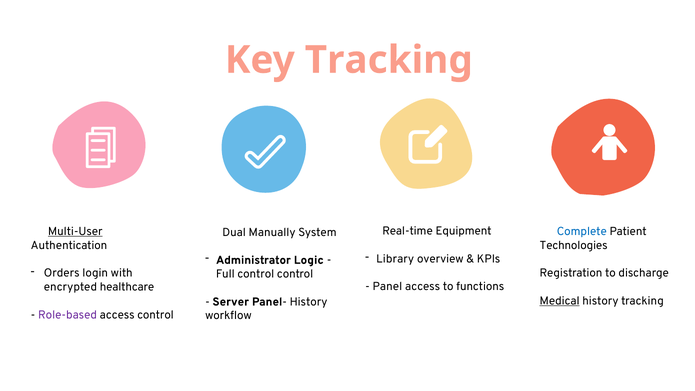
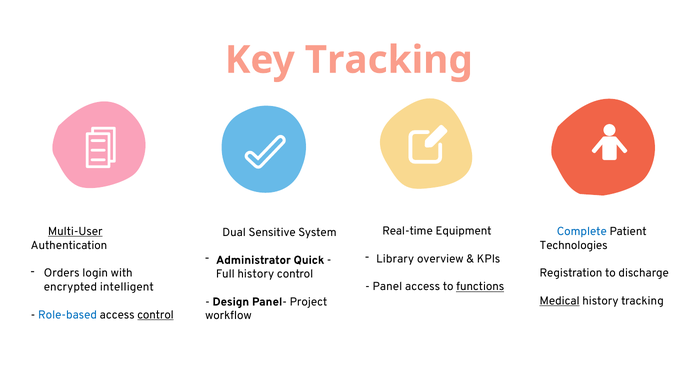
Manually: Manually -> Sensitive
Logic: Logic -> Quick
Full control: control -> history
functions underline: none -> present
healthcare: healthcare -> intelligent
Server: Server -> Design
Panel- History: History -> Project
Role-based colour: purple -> blue
control at (156, 315) underline: none -> present
